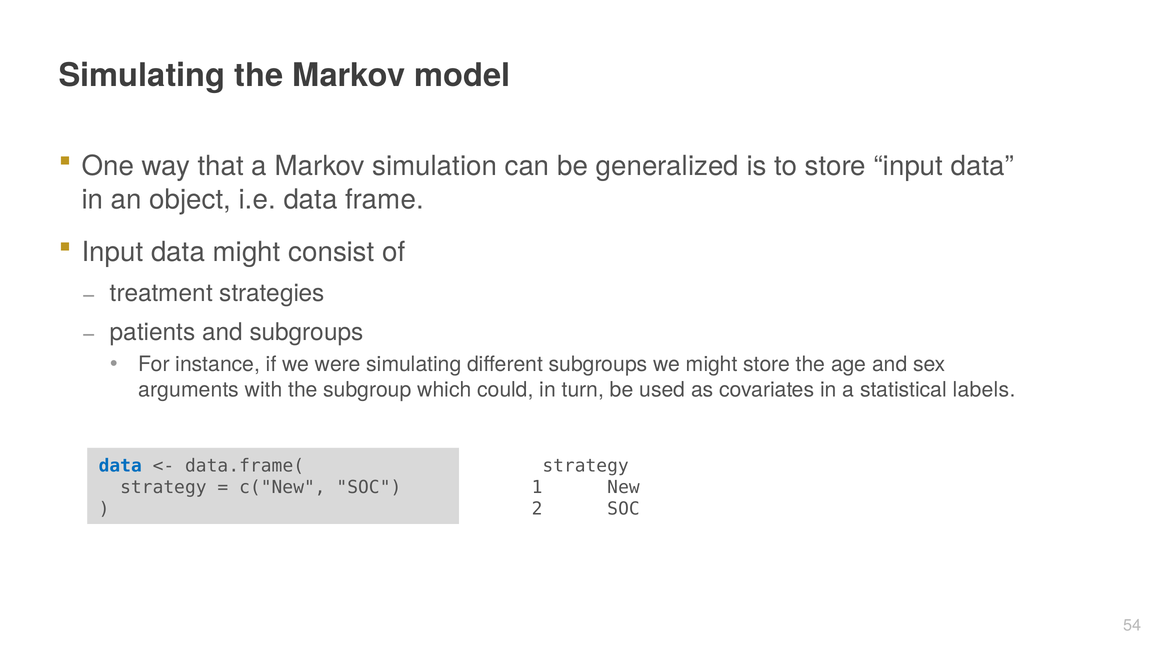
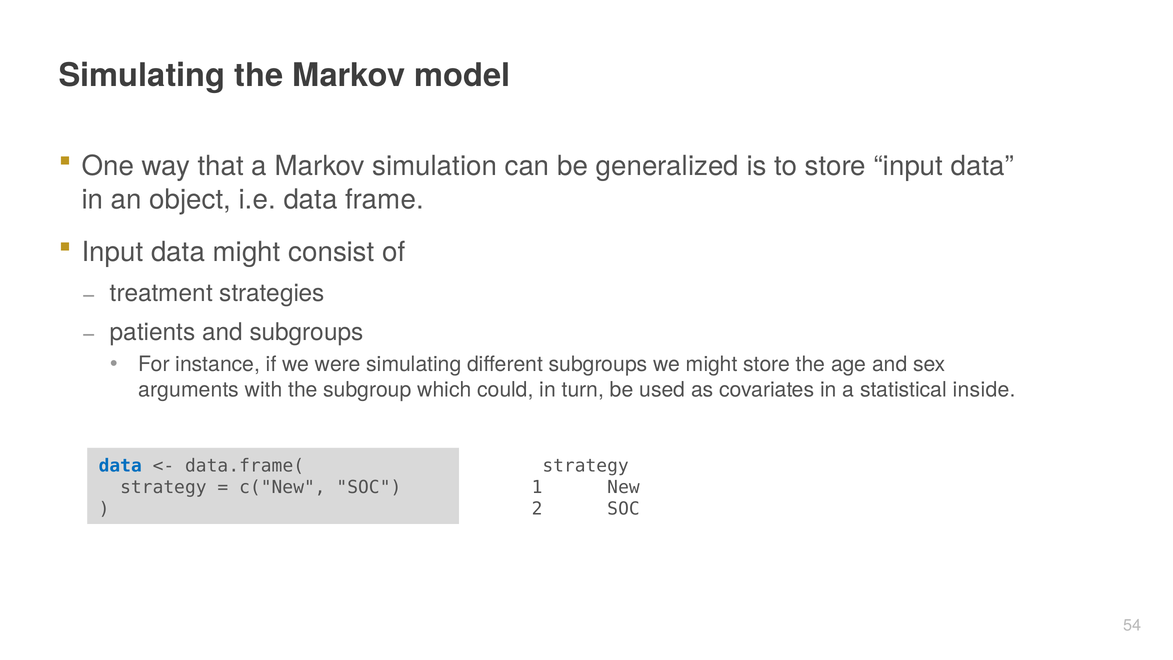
labels: labels -> inside
